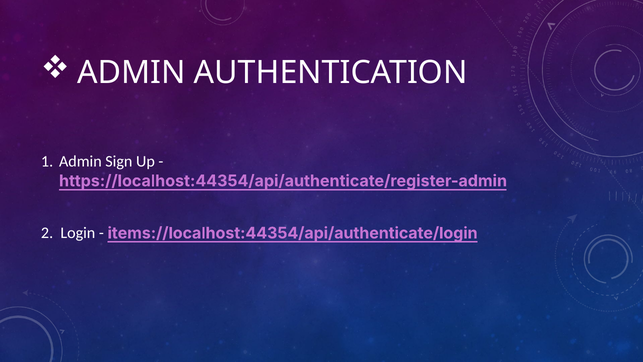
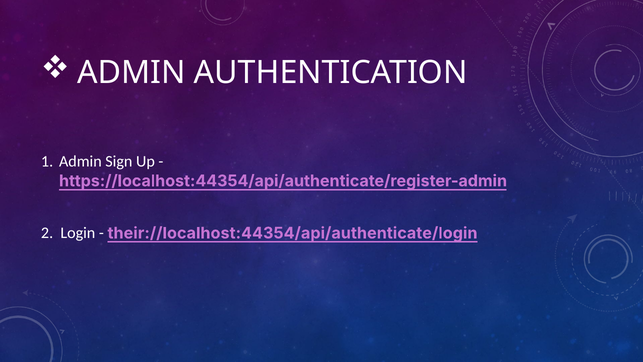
items://localhost:44354/api/authenticate/login: items://localhost:44354/api/authenticate/login -> their://localhost:44354/api/authenticate/login
